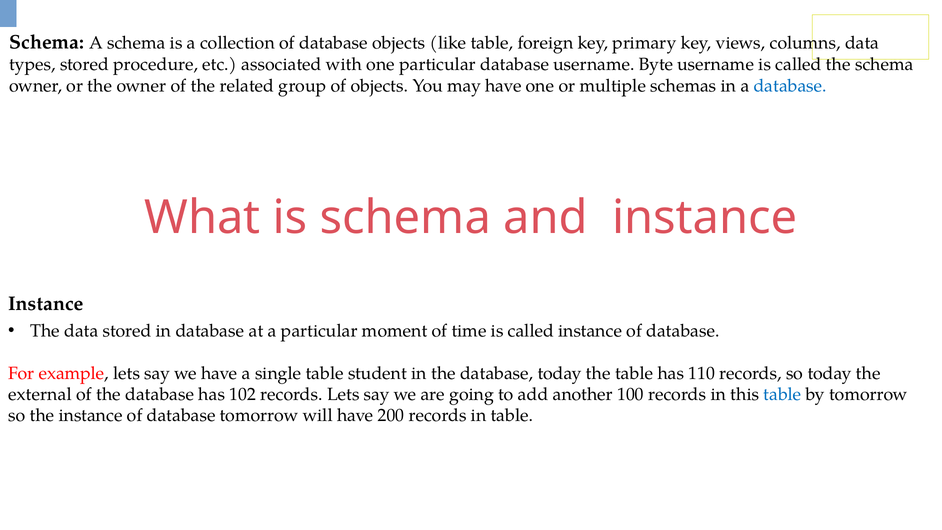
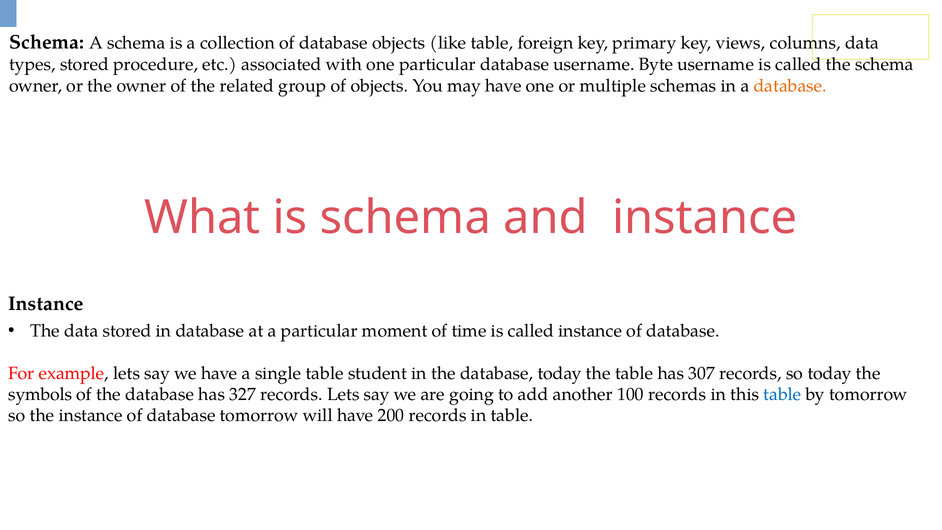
database at (790, 86) colour: blue -> orange
110: 110 -> 307
external: external -> symbols
102: 102 -> 327
